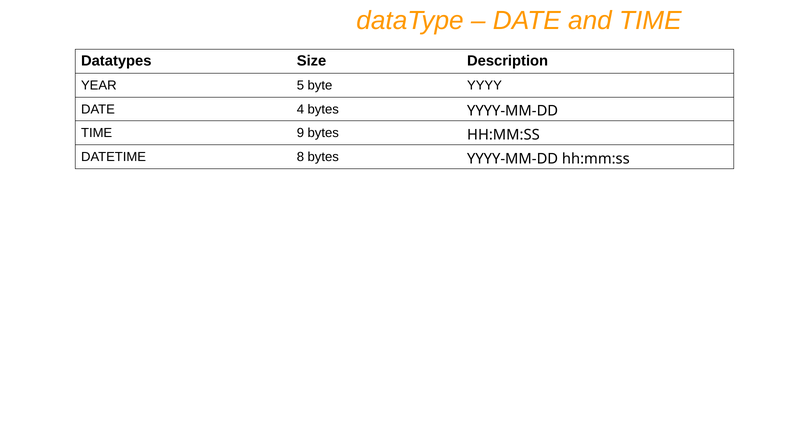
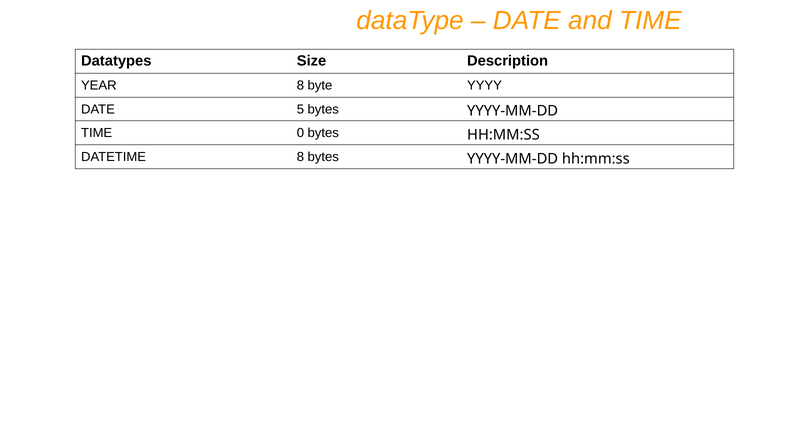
YEAR 5: 5 -> 8
4: 4 -> 5
9: 9 -> 0
